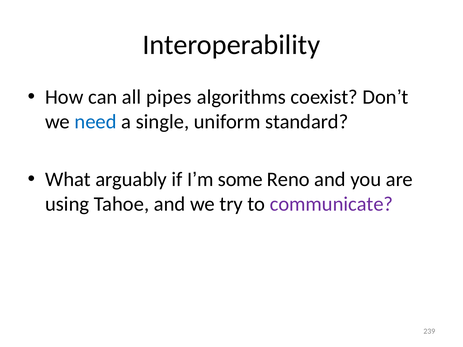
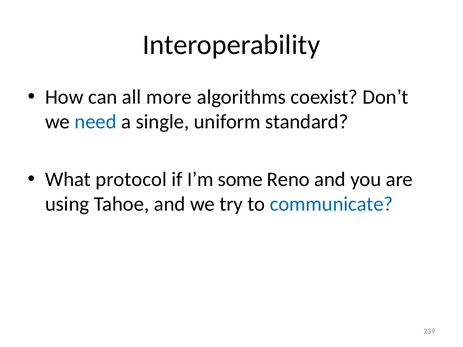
pipes: pipes -> more
arguably: arguably -> protocol
communicate colour: purple -> blue
